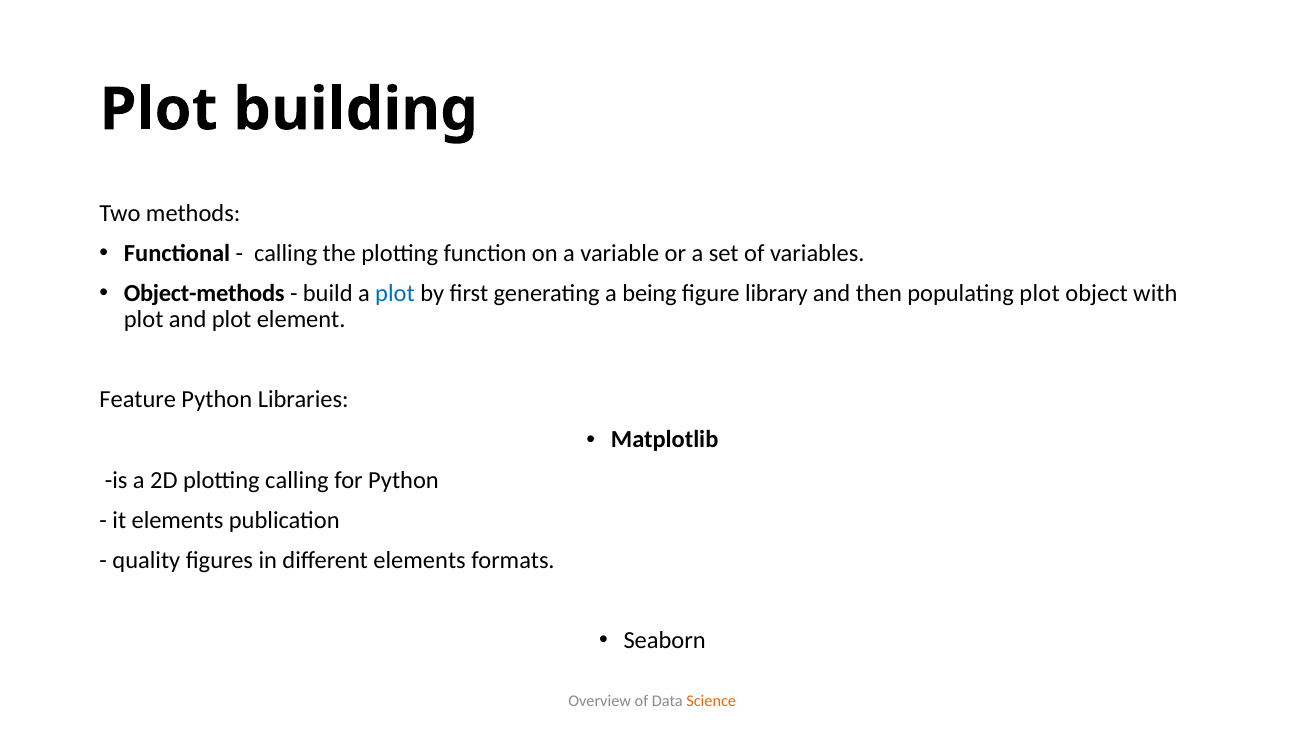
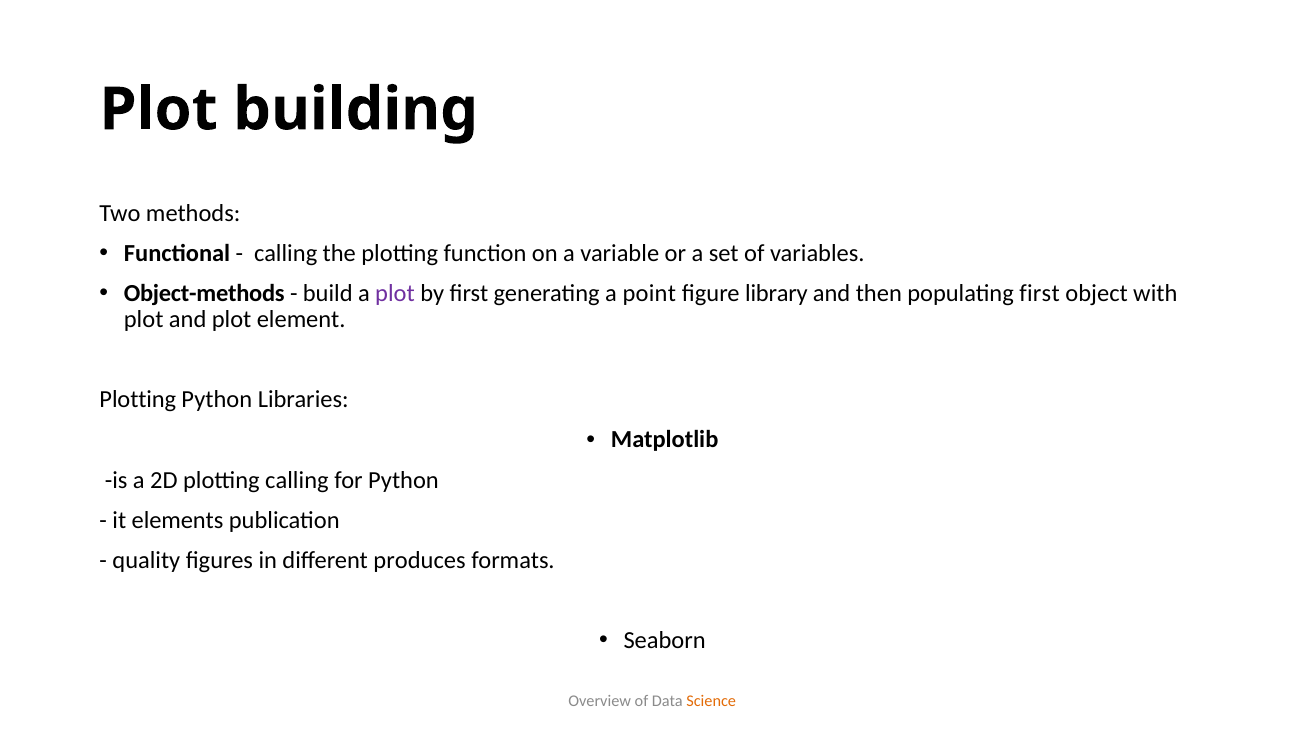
plot at (395, 293) colour: blue -> purple
being: being -> point
populating plot: plot -> first
Feature at (138, 400): Feature -> Plotting
different elements: elements -> produces
